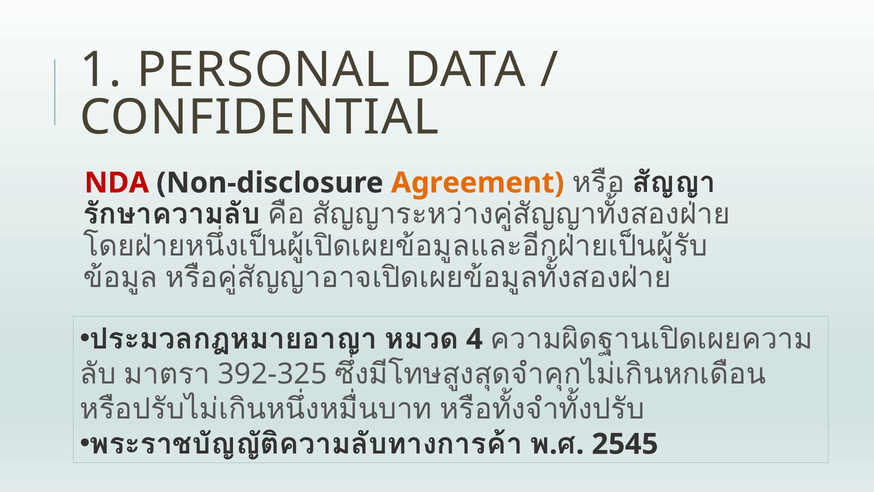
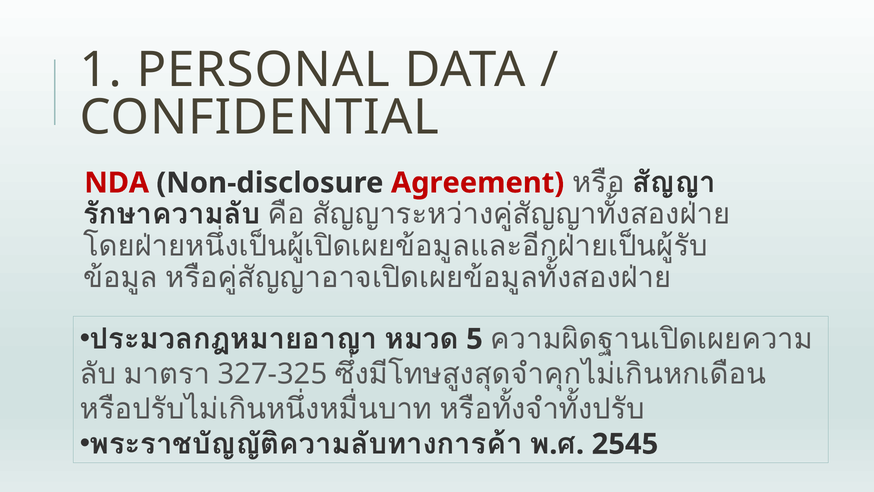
Agreement colour: orange -> red
4: 4 -> 5
392-325: 392-325 -> 327-325
